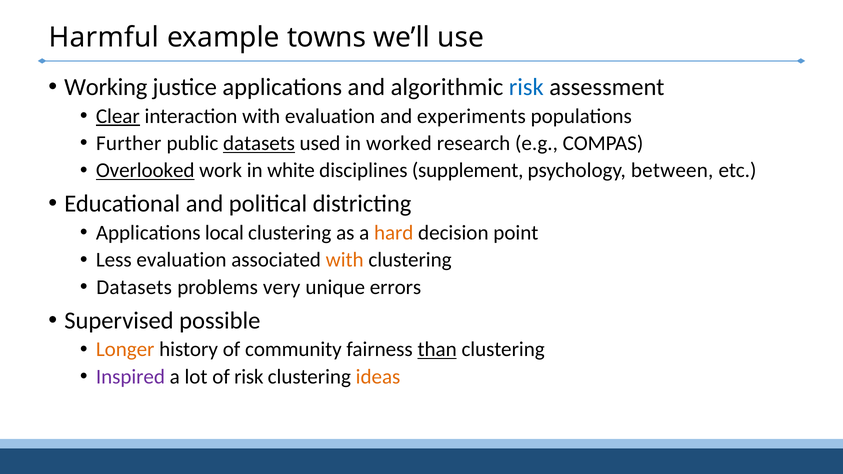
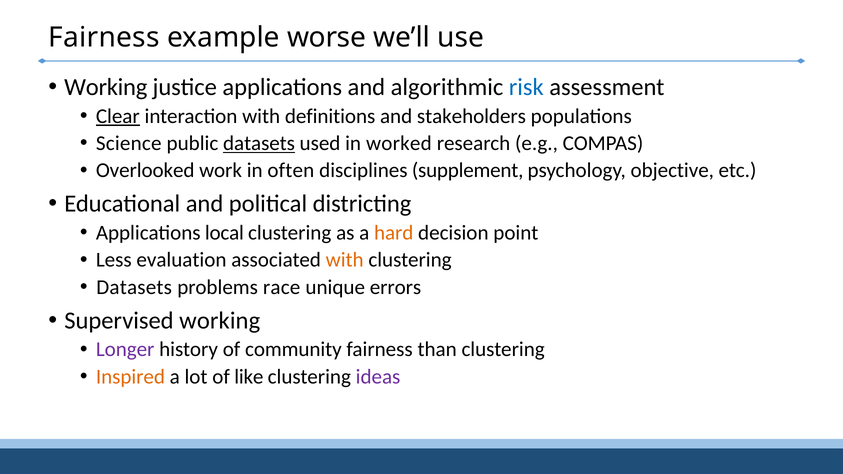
Harmful at (104, 37): Harmful -> Fairness
towns: towns -> worse
with evaluation: evaluation -> definitions
experiments: experiments -> stakeholders
Further: Further -> Science
Overlooked underline: present -> none
white: white -> often
between: between -> objective
very: very -> race
Supervised possible: possible -> working
Longer colour: orange -> purple
than underline: present -> none
Inspired colour: purple -> orange
of risk: risk -> like
ideas colour: orange -> purple
